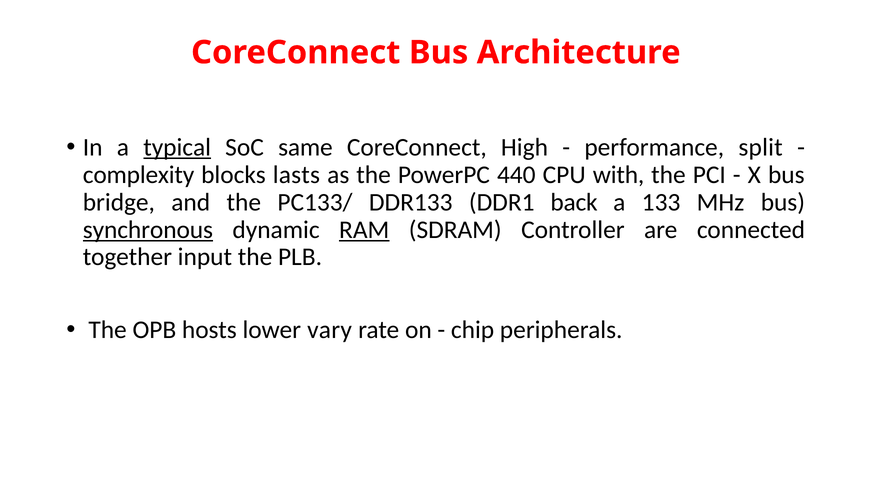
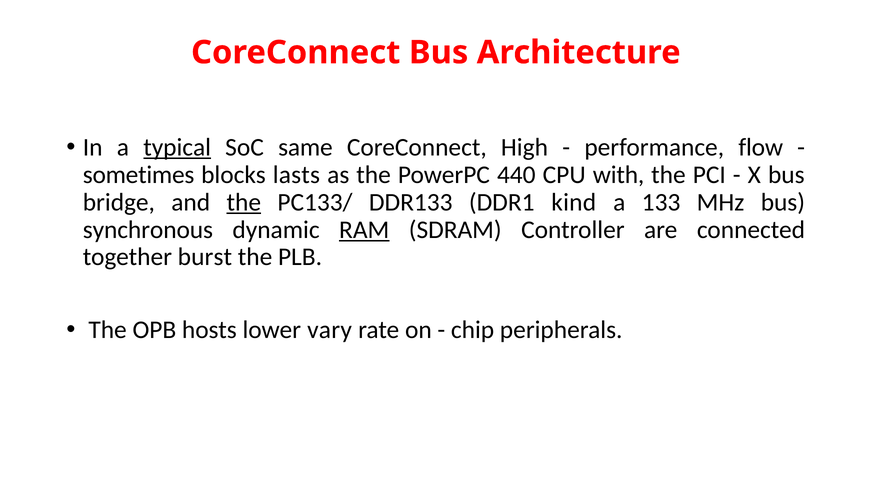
split: split -> flow
complexity: complexity -> sometimes
the at (244, 202) underline: none -> present
back: back -> kind
synchronous underline: present -> none
input: input -> burst
